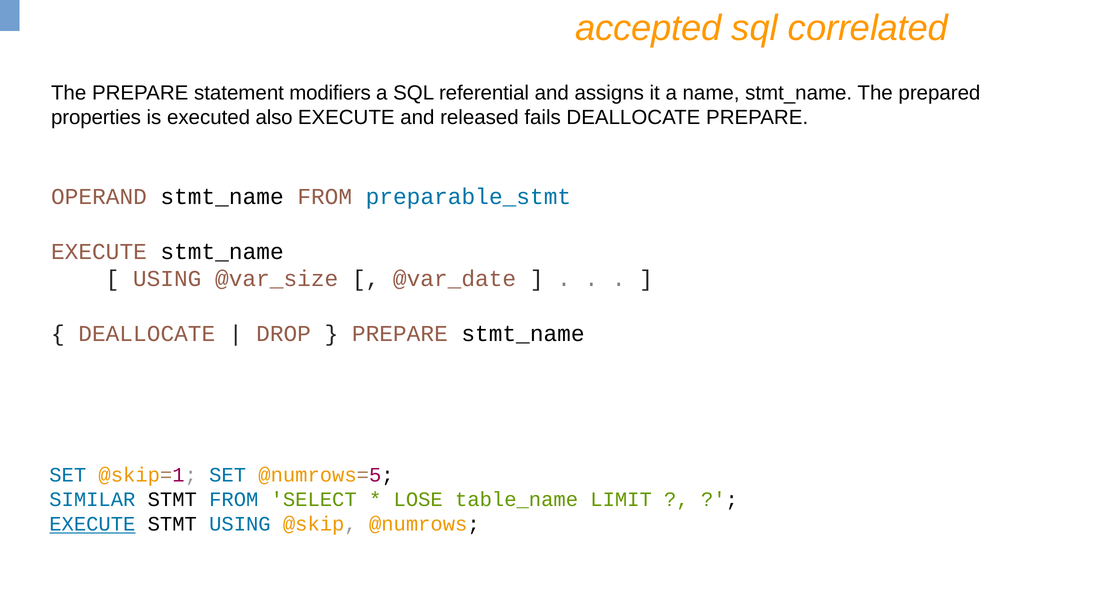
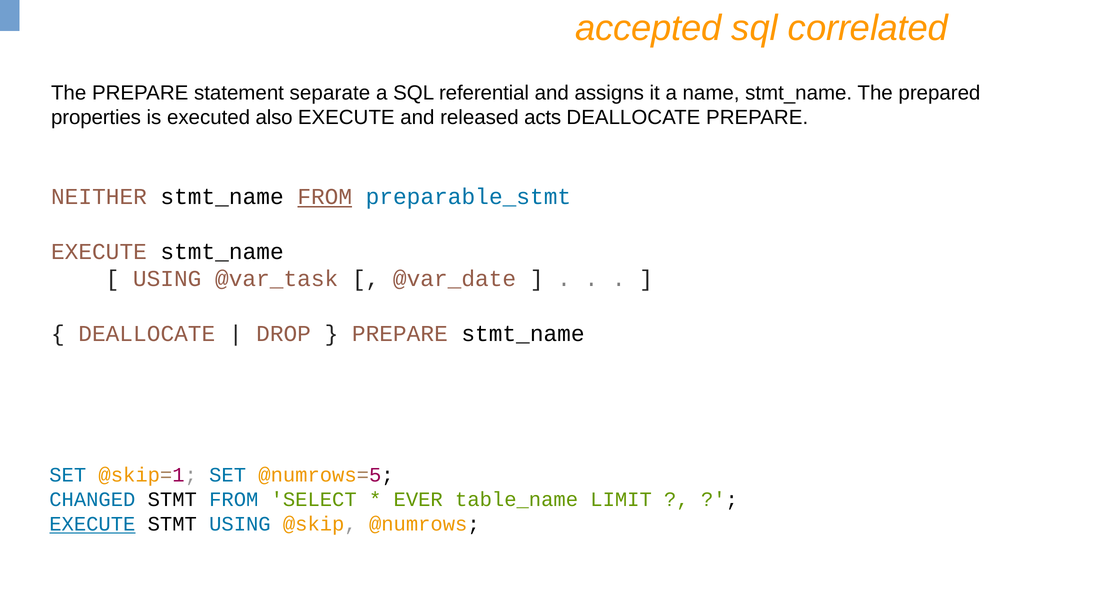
modifiers: modifiers -> separate
fails: fails -> acts
OPERAND: OPERAND -> NEITHER
FROM at (325, 197) underline: none -> present
@var_size: @var_size -> @var_task
SIMILAR: SIMILAR -> CHANGED
LOSE: LOSE -> EVER
